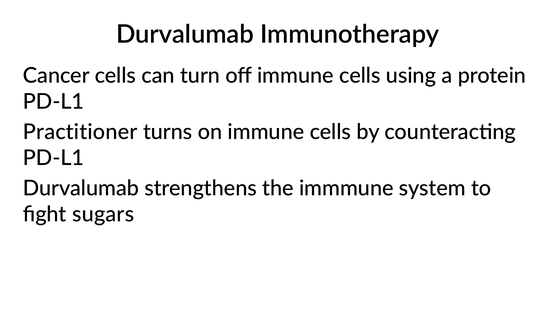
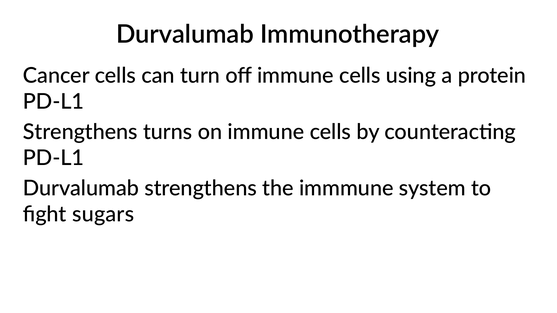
Practitioner at (80, 132): Practitioner -> Strengthens
